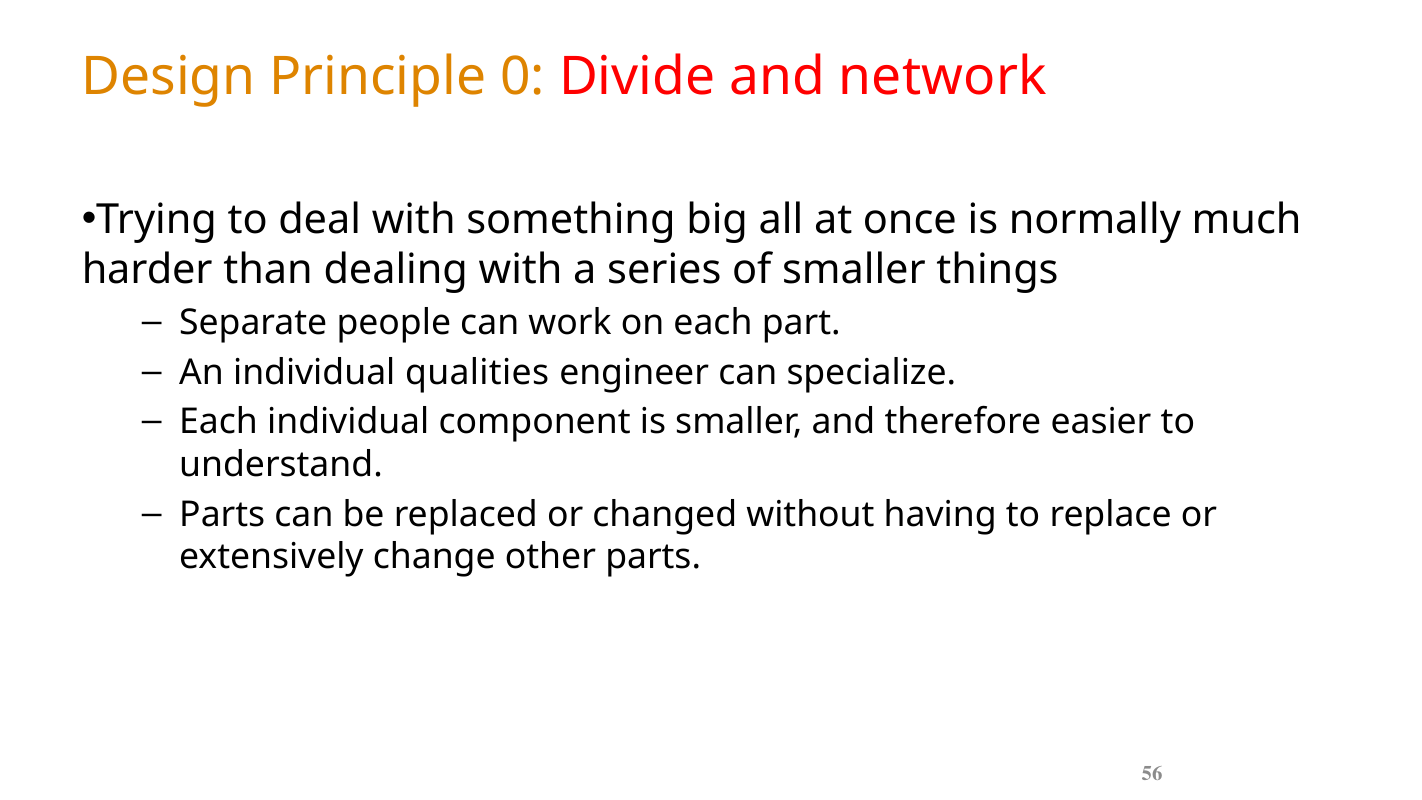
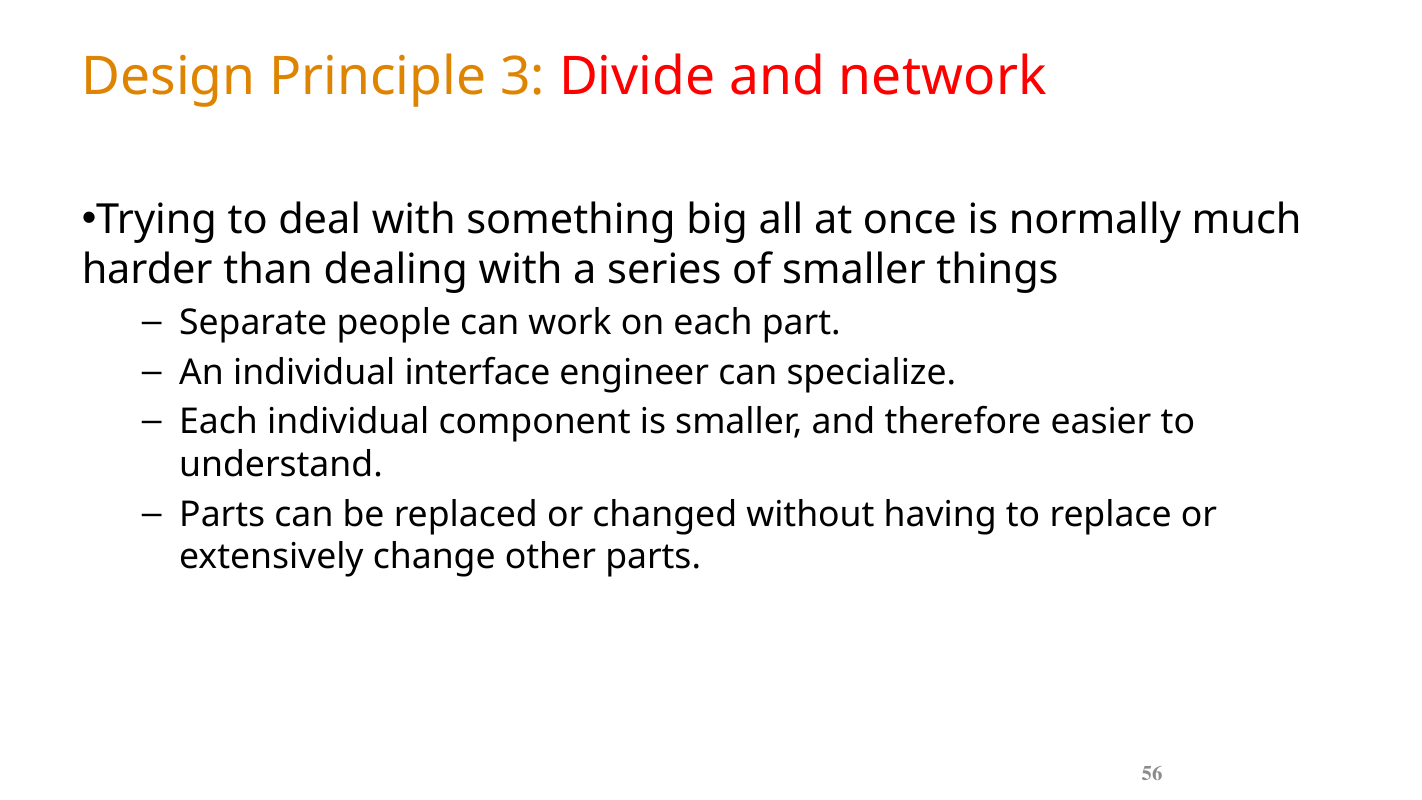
0: 0 -> 3
qualities: qualities -> interface
